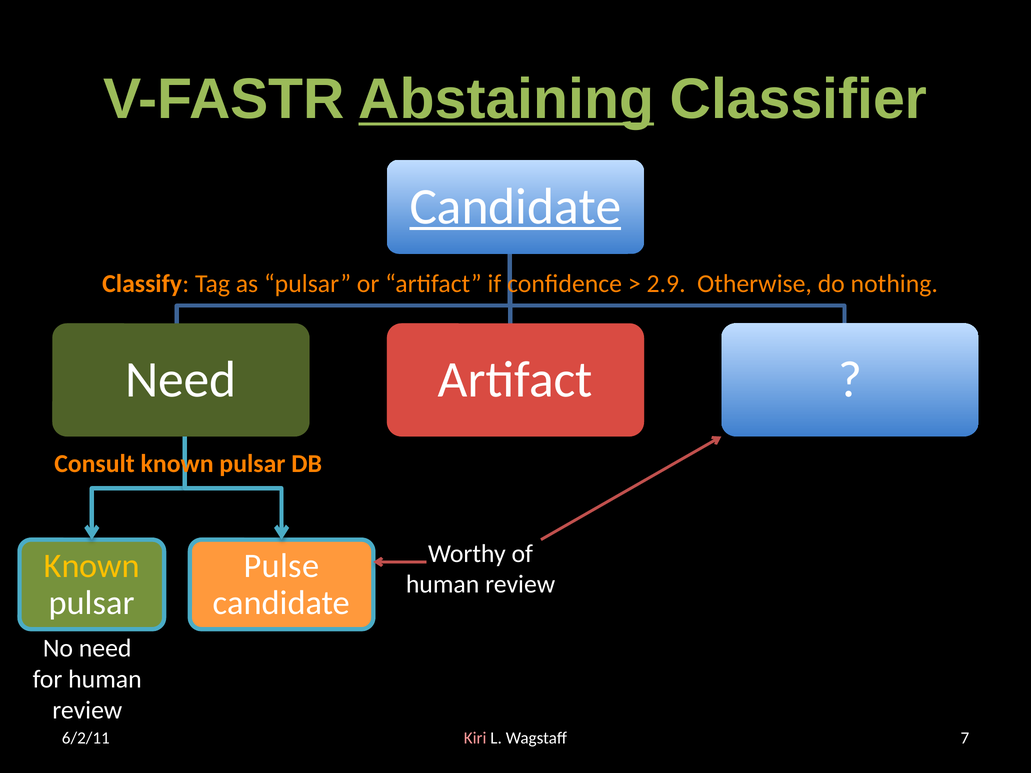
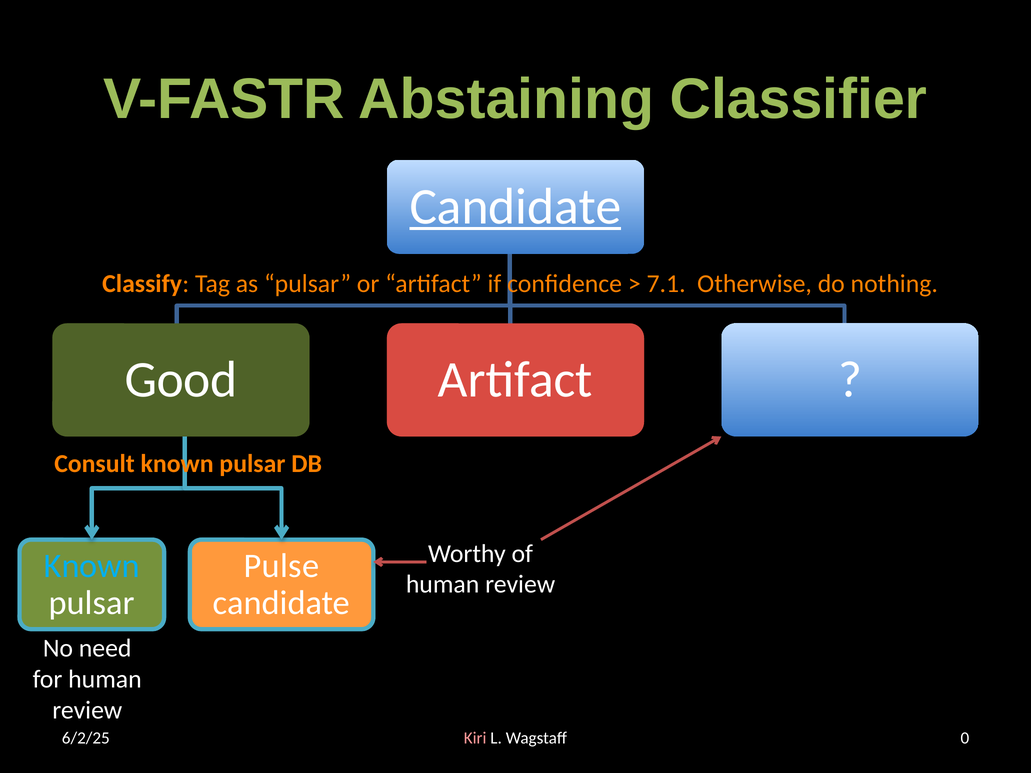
Abstaining underline: present -> none
2.9: 2.9 -> 7.1
Need at (181, 380): Need -> Good
Known at (92, 566) colour: yellow -> light blue
7: 7 -> 0
6/2/11: 6/2/11 -> 6/2/25
